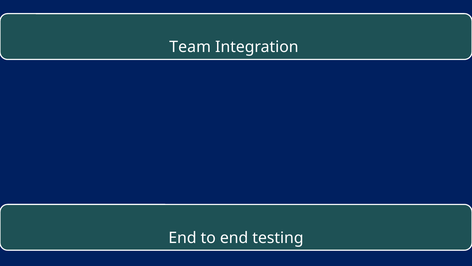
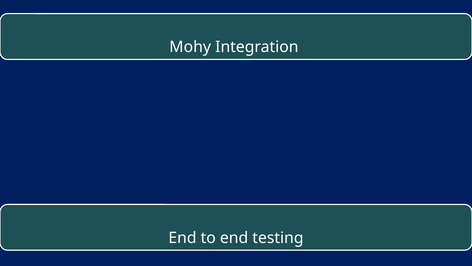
Team: Team -> Mohy
